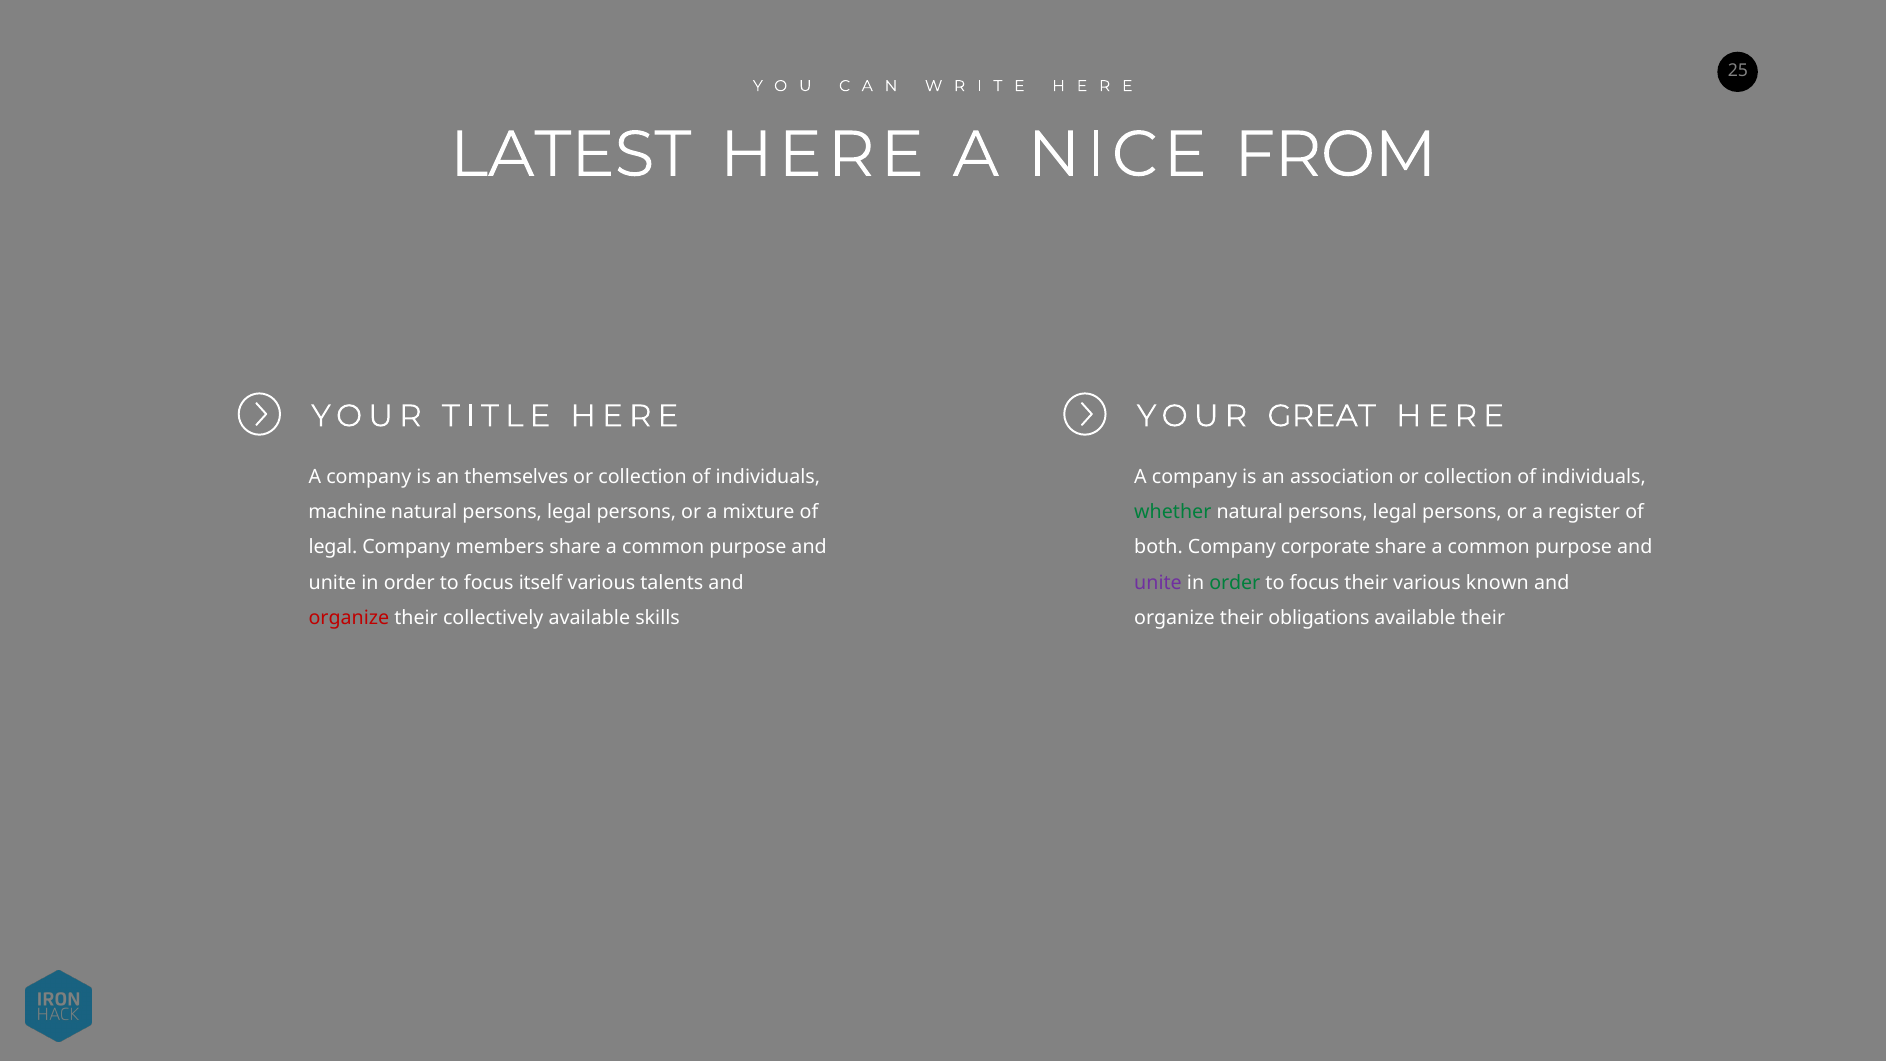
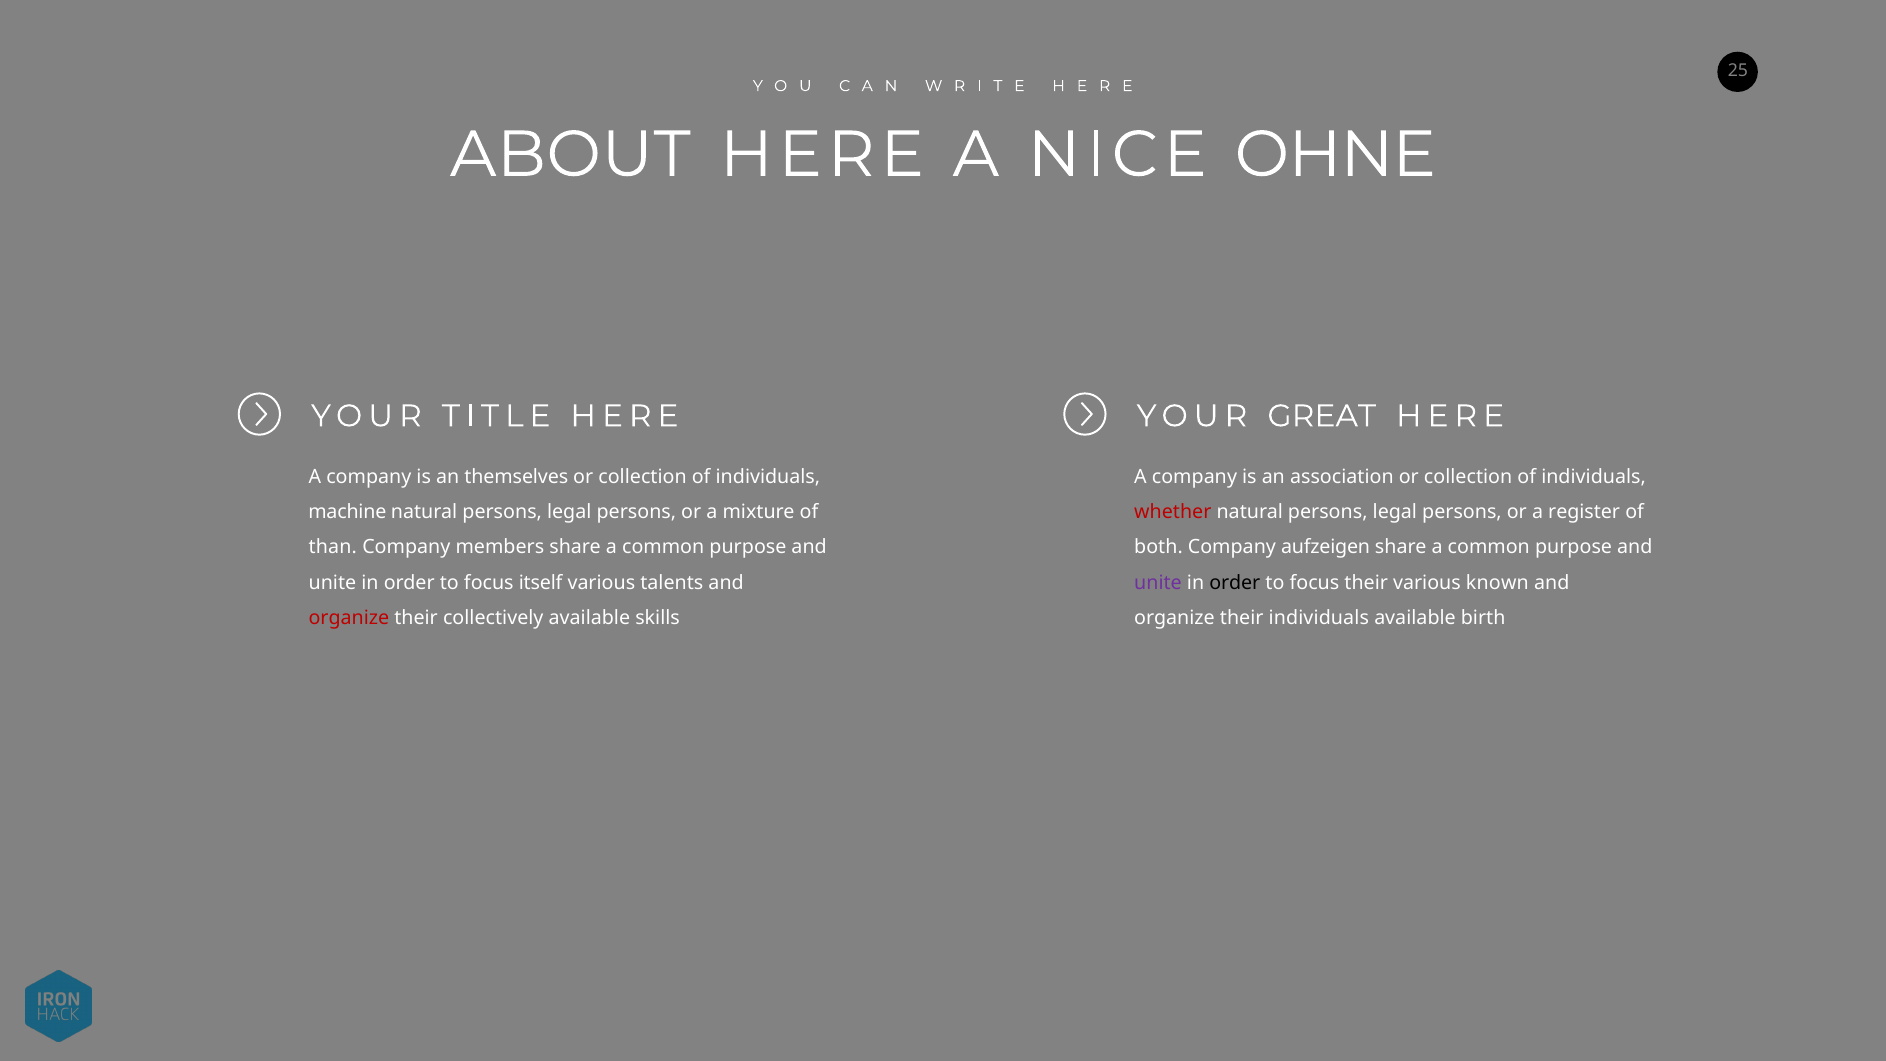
LATEST: LATEST -> ABOUT
FROM: FROM -> OHNE
whether colour: green -> red
legal at (333, 547): legal -> than
corporate: corporate -> aufzeigen
order at (1235, 583) colour: green -> black
their obligations: obligations -> individuals
available their: their -> birth
